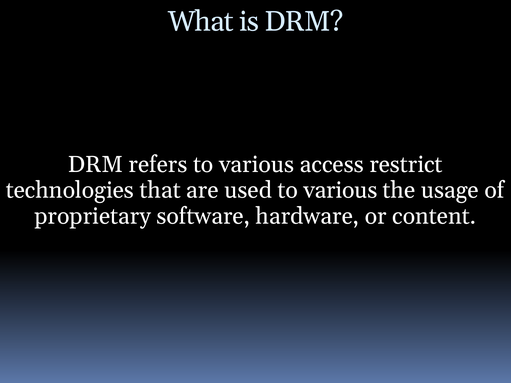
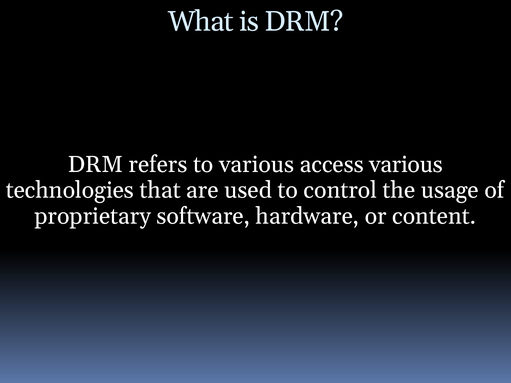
access restrict: restrict -> various
used to various: various -> control
